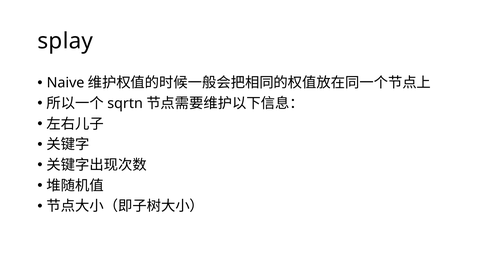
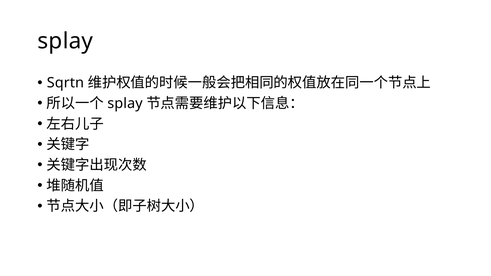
Naive: Naive -> Sqrtn
sqrtn at (125, 104): sqrtn -> splay
